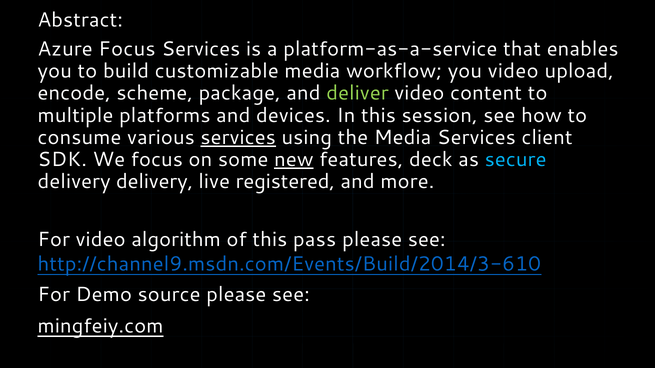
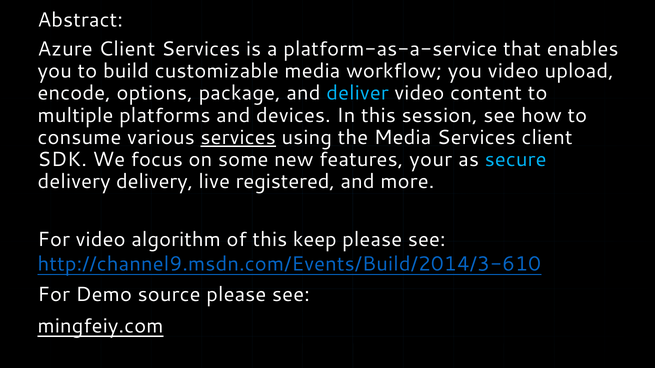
Azure Focus: Focus -> Client
scheme: scheme -> options
deliver colour: light green -> light blue
new underline: present -> none
deck: deck -> your
pass: pass -> keep
